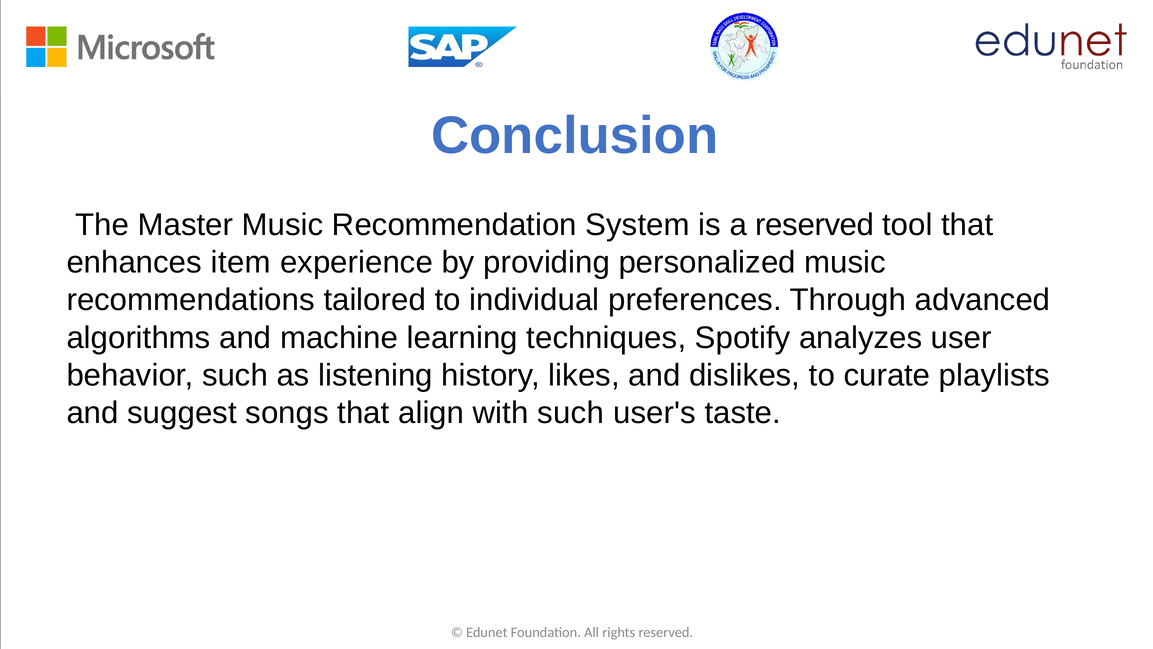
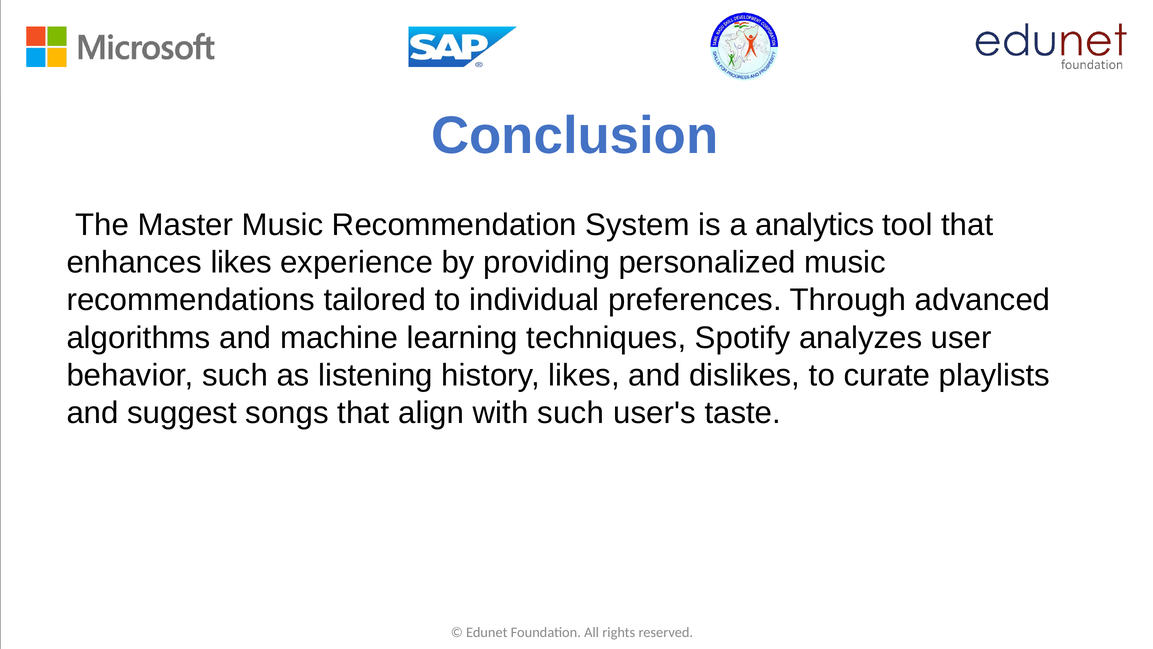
a reserved: reserved -> analytics
enhances item: item -> likes
